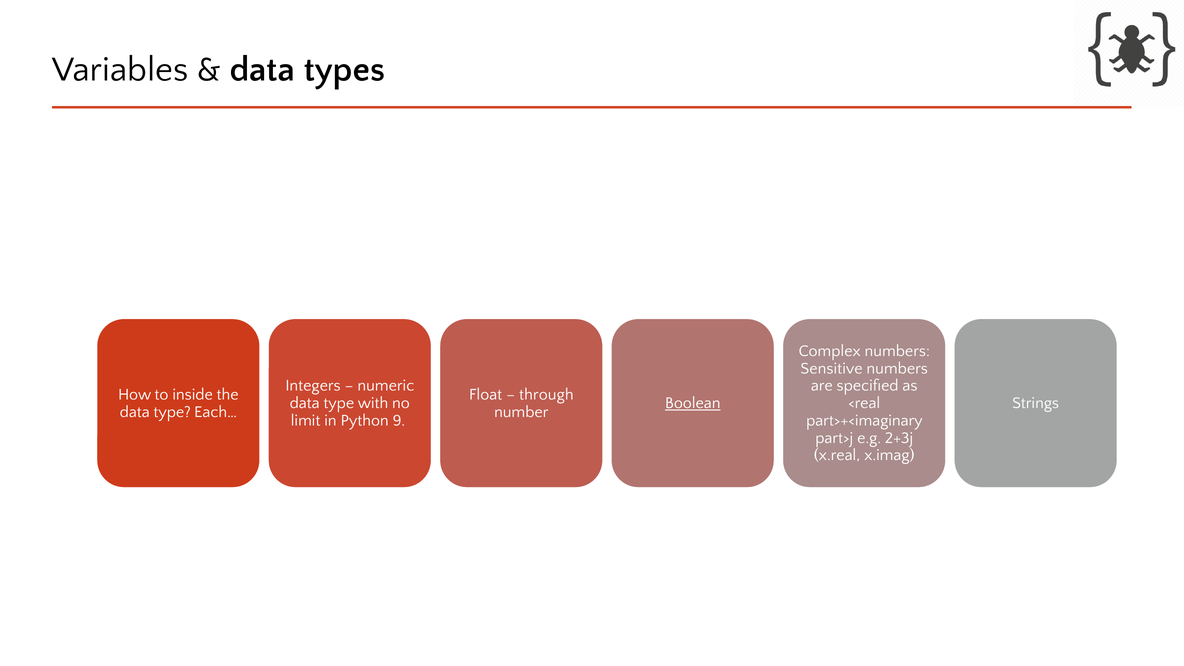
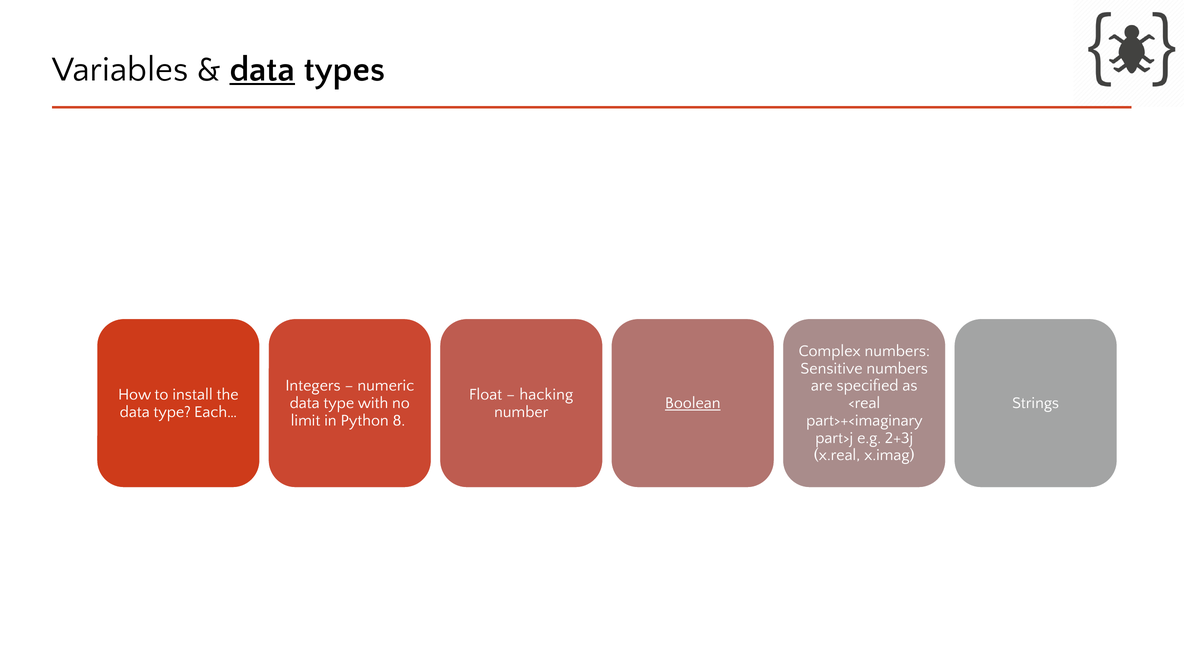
data at (262, 69) underline: none -> present
inside: inside -> install
through: through -> hacking
9: 9 -> 8
